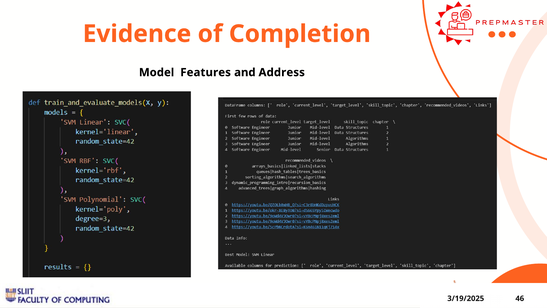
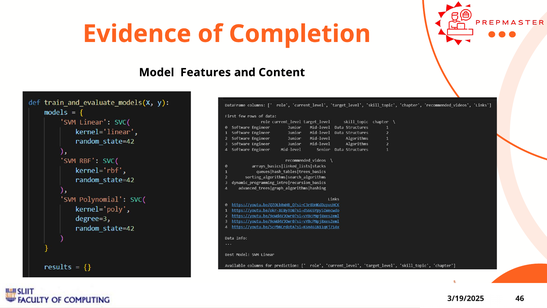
Address: Address -> Content
